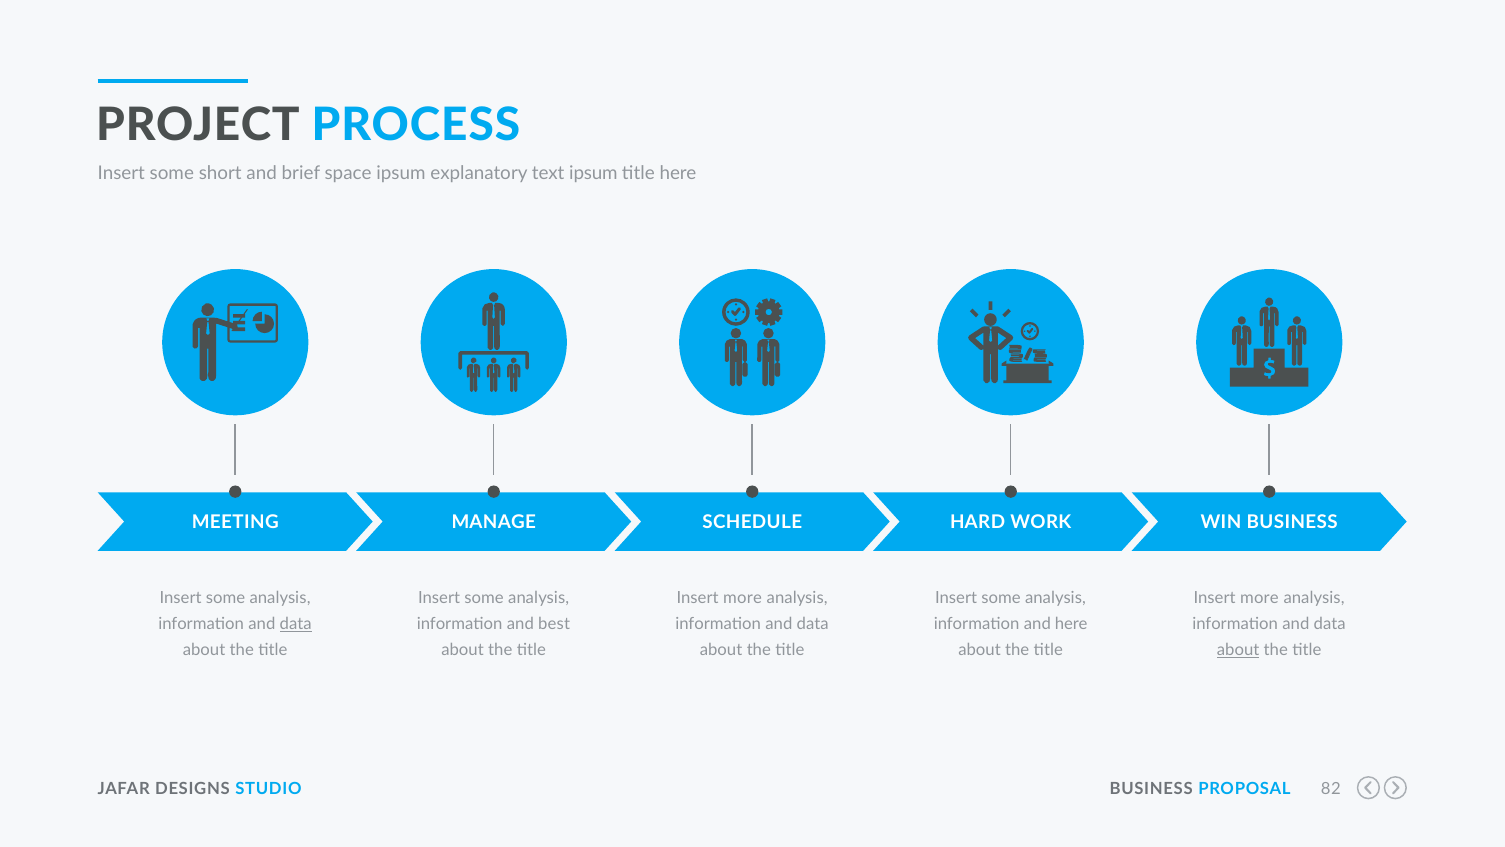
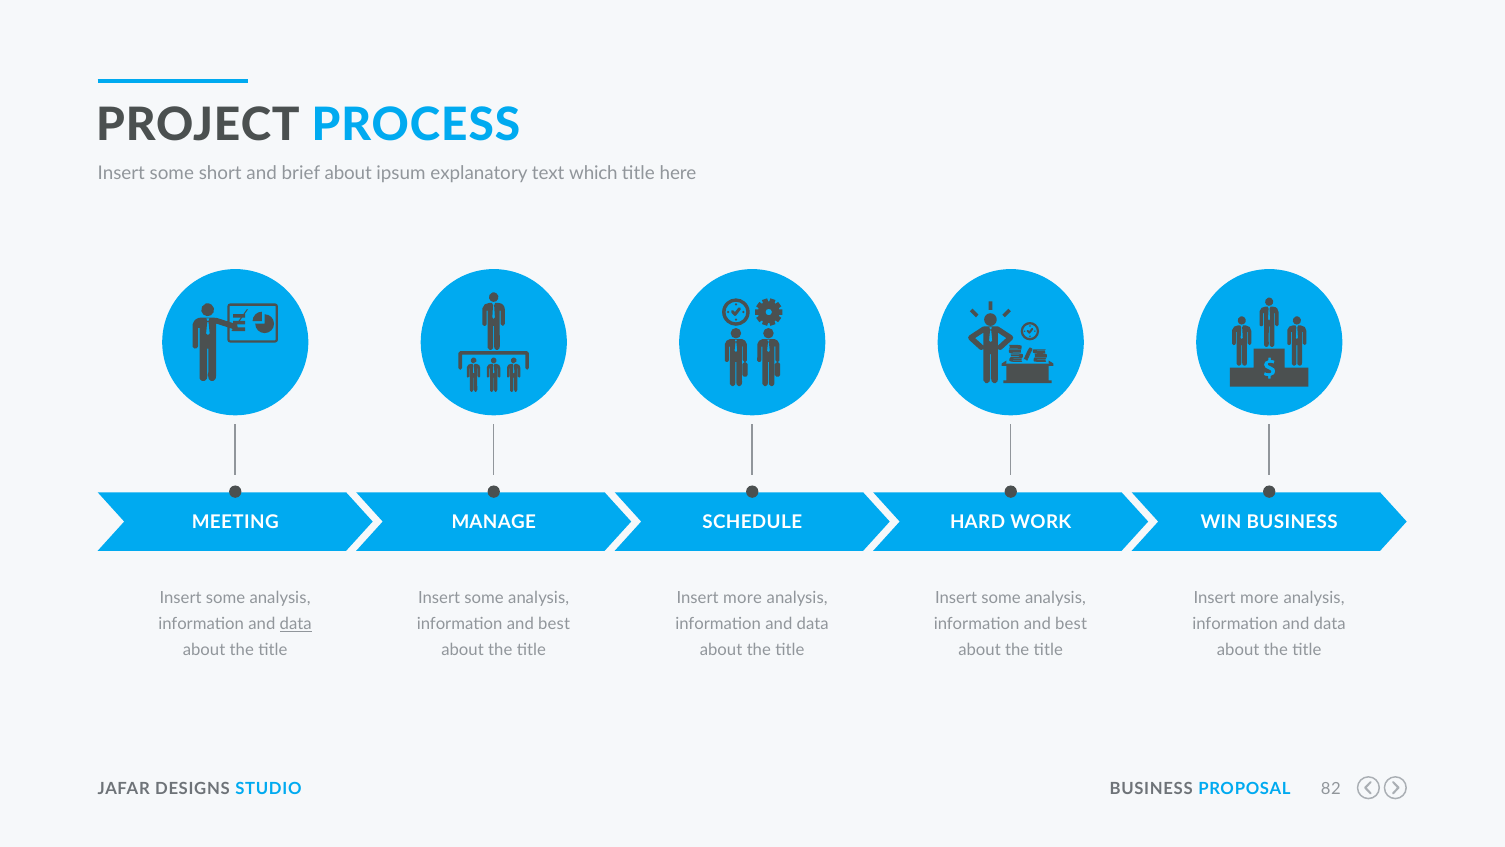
brief space: space -> about
text ipsum: ipsum -> which
here at (1071, 624): here -> best
about at (1238, 650) underline: present -> none
